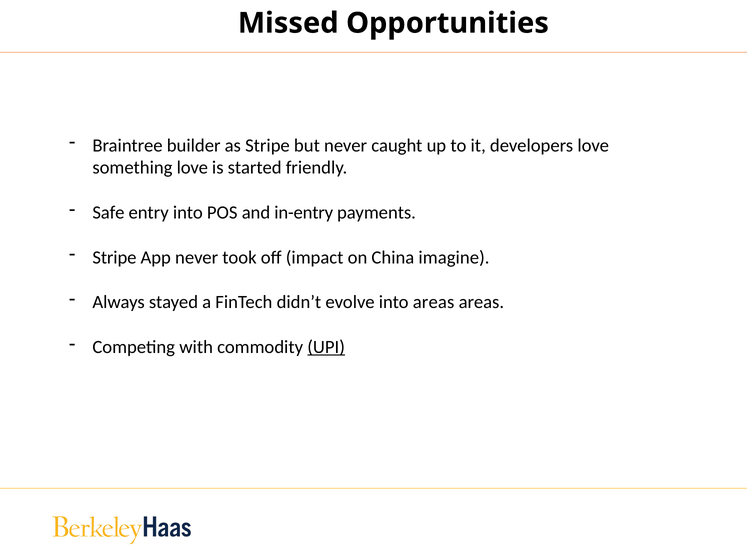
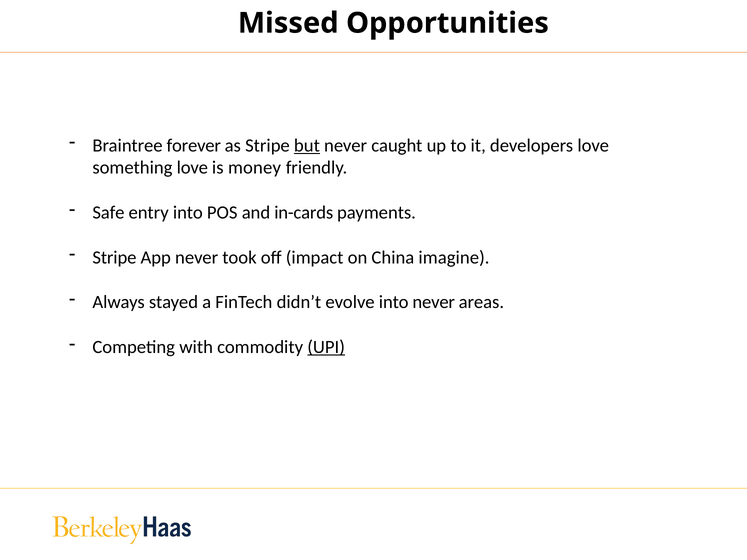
builder: builder -> forever
but underline: none -> present
started: started -> money
in-entry: in-entry -> in-cards
into areas: areas -> never
